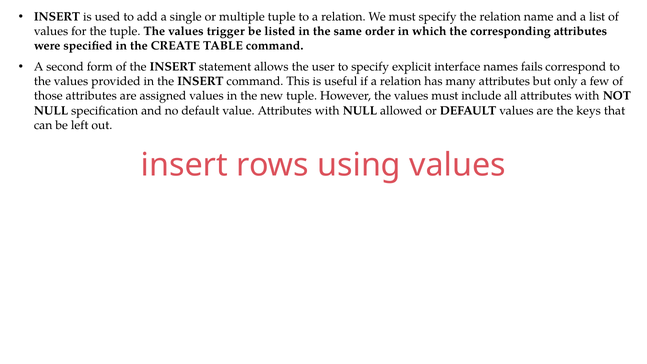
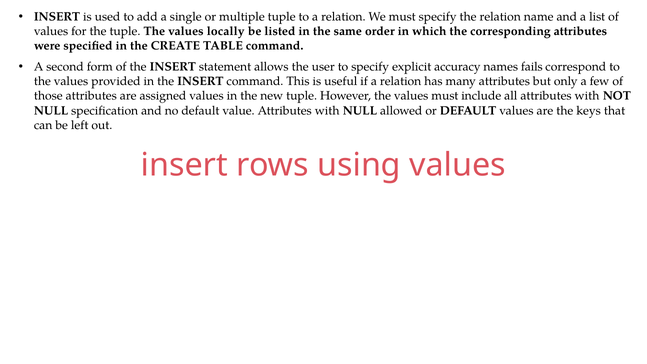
trigger: trigger -> locally
interface: interface -> accuracy
